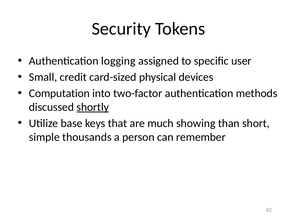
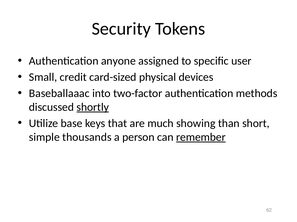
logging: logging -> anyone
Computation: Computation -> Baseballaaac
remember underline: none -> present
